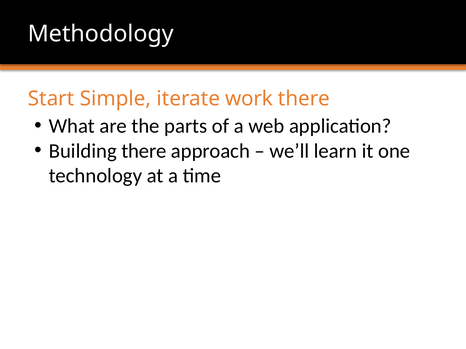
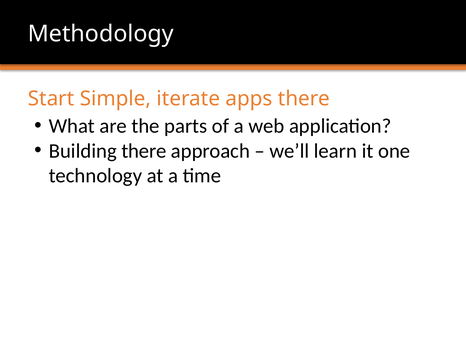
work: work -> apps
